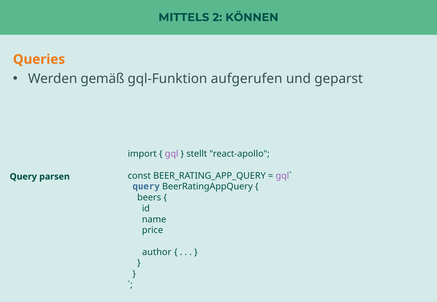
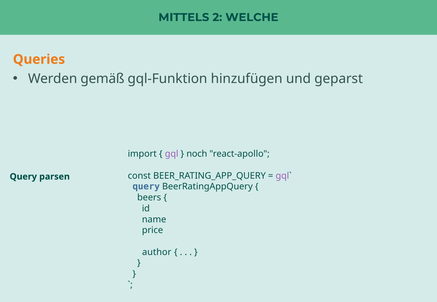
KÖNNEN: KÖNNEN -> WELCHE
aufgerufen: aufgerufen -> hinzufügen
stellt: stellt -> noch
